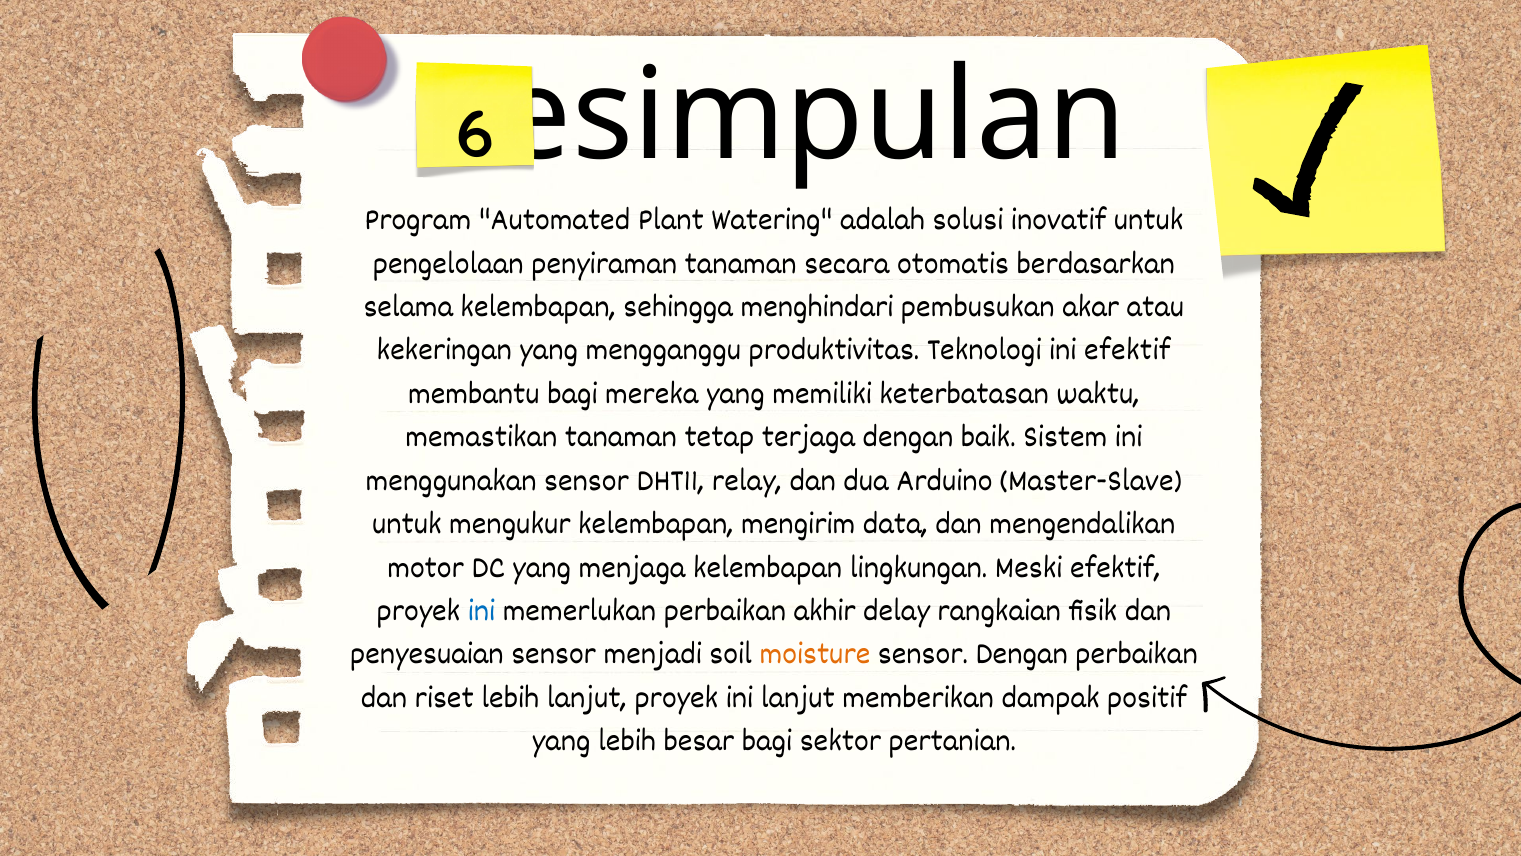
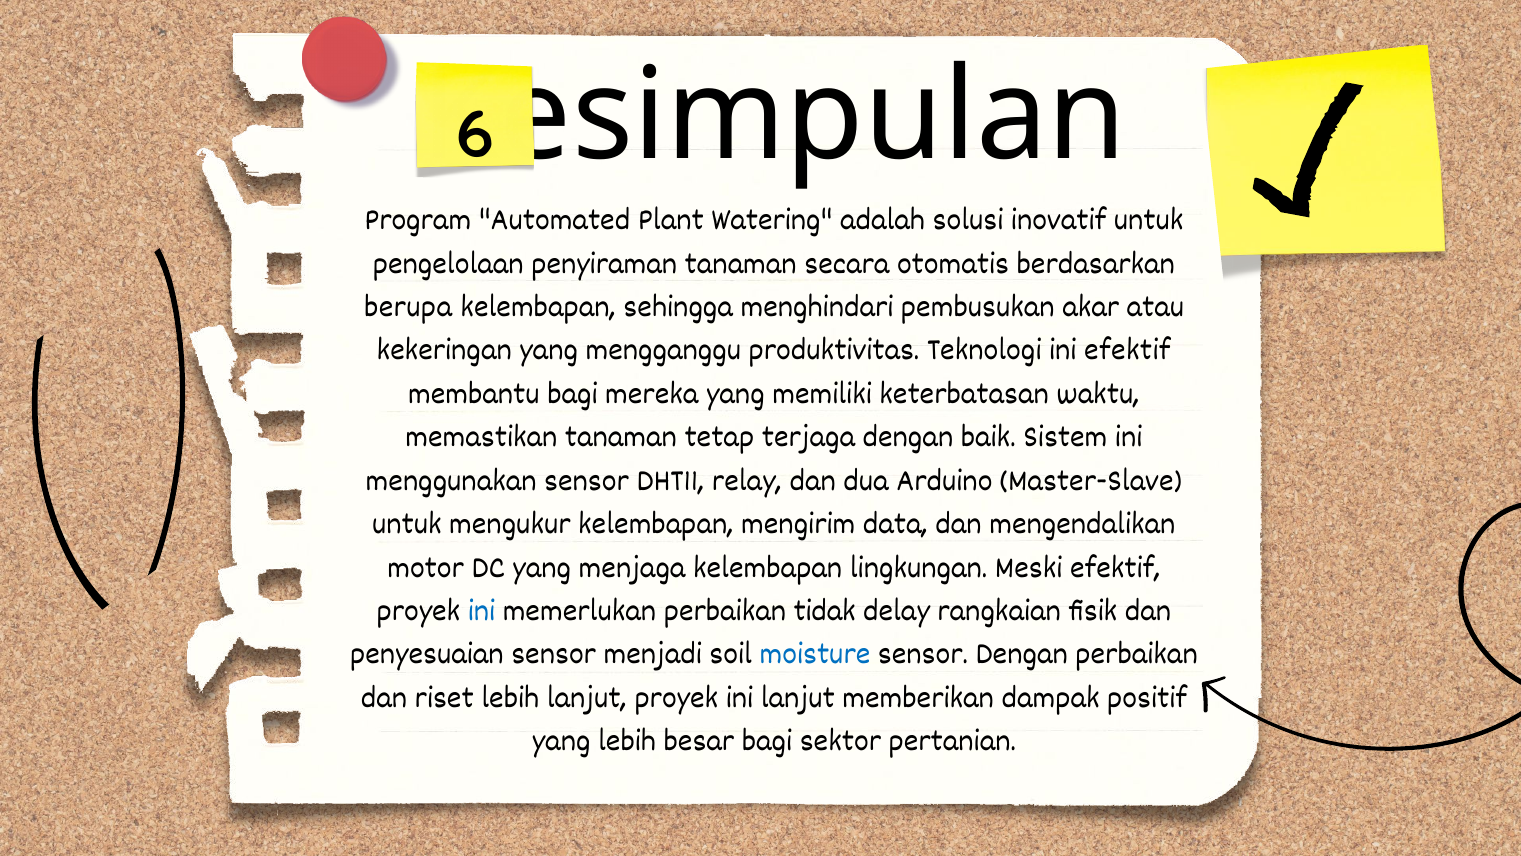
selama: selama -> berupa
akhir: akhir -> tidak
moisture colour: orange -> blue
